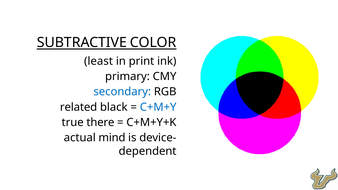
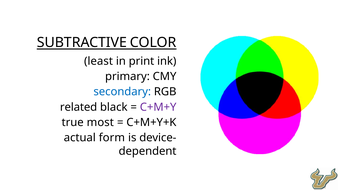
C+M+Y colour: blue -> purple
there: there -> most
mind: mind -> form
